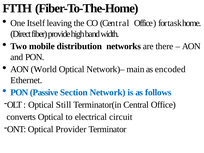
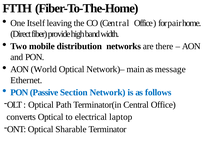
task: task -> pair
encoded: encoded -> message
Still: Still -> Path
circuit: circuit -> laptop
Provider: Provider -> Sharable
